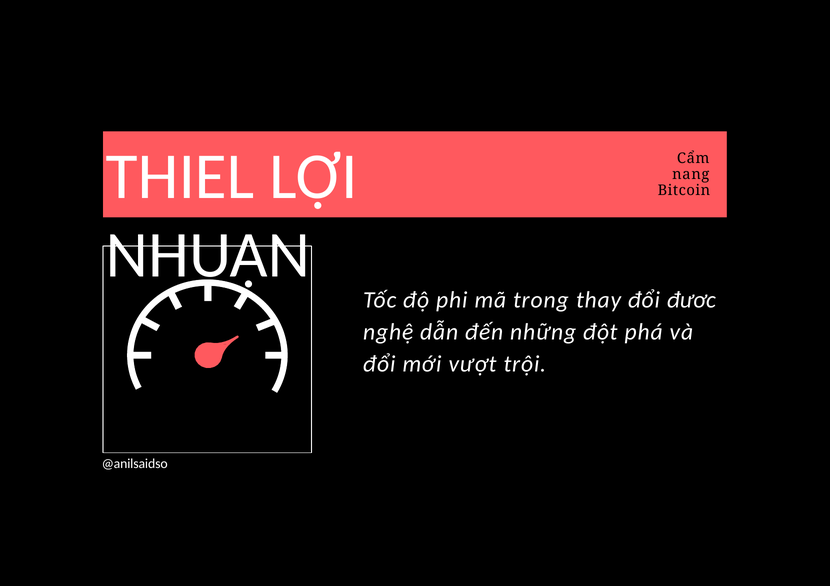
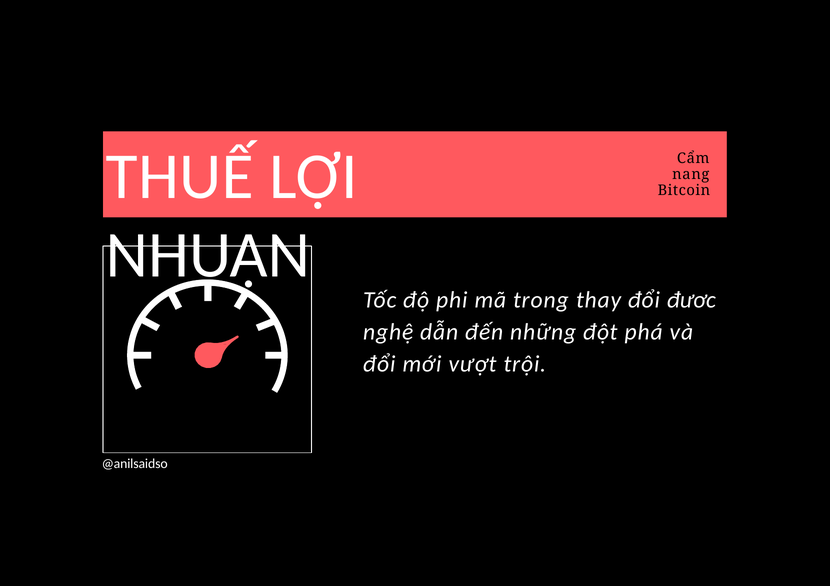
THIEL: THIEL -> THUẾ
